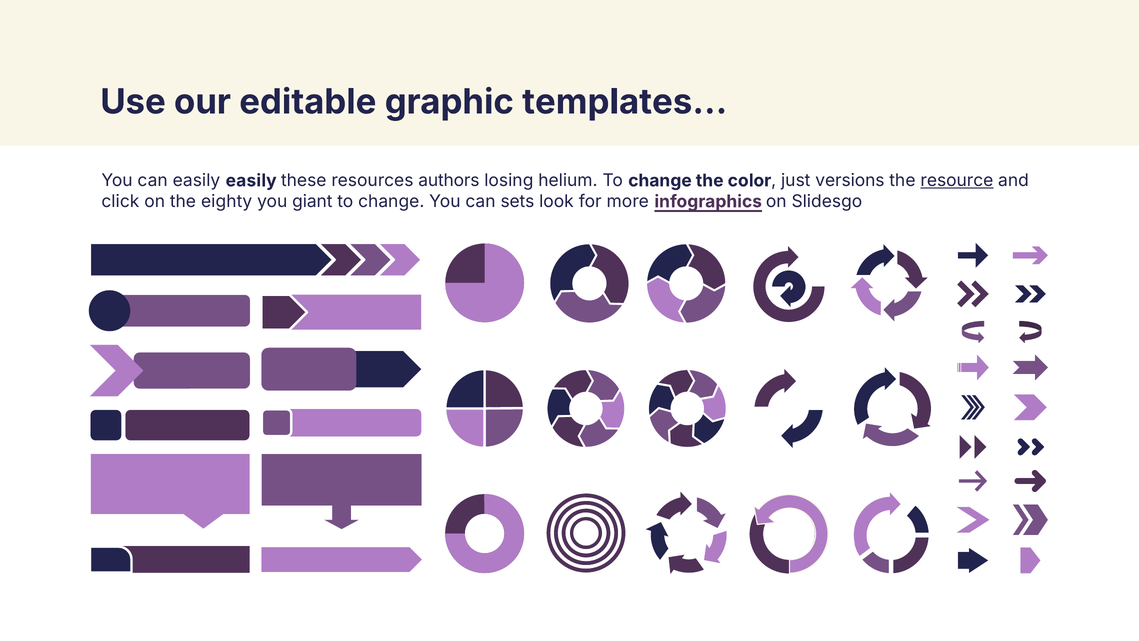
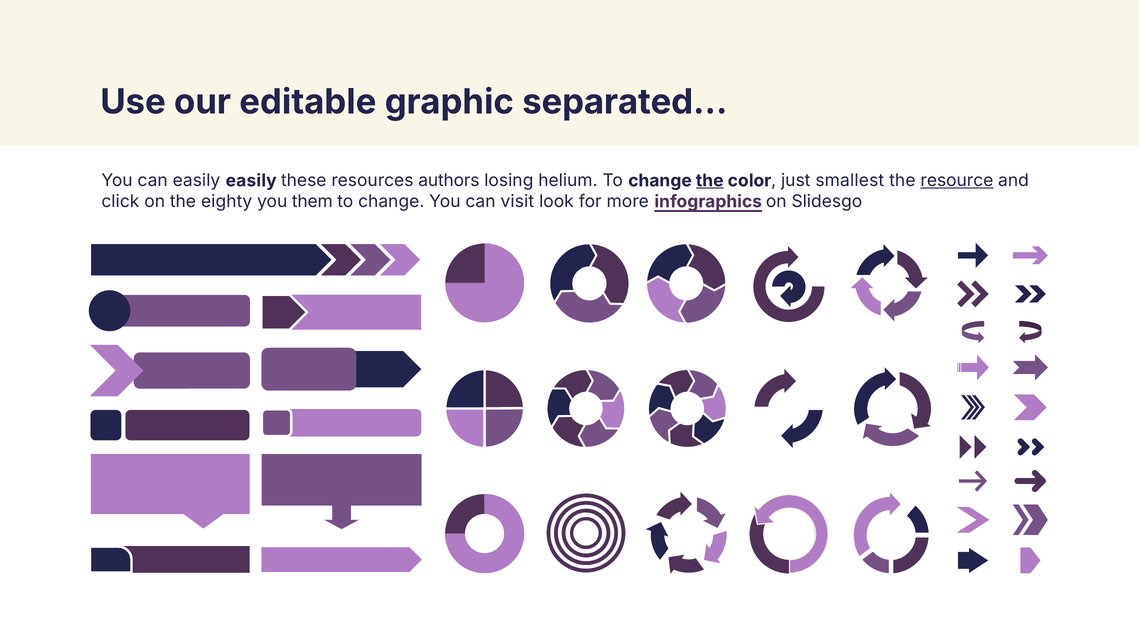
templates: templates -> separated
the at (710, 181) underline: none -> present
versions: versions -> smallest
giant: giant -> them
sets: sets -> visit
